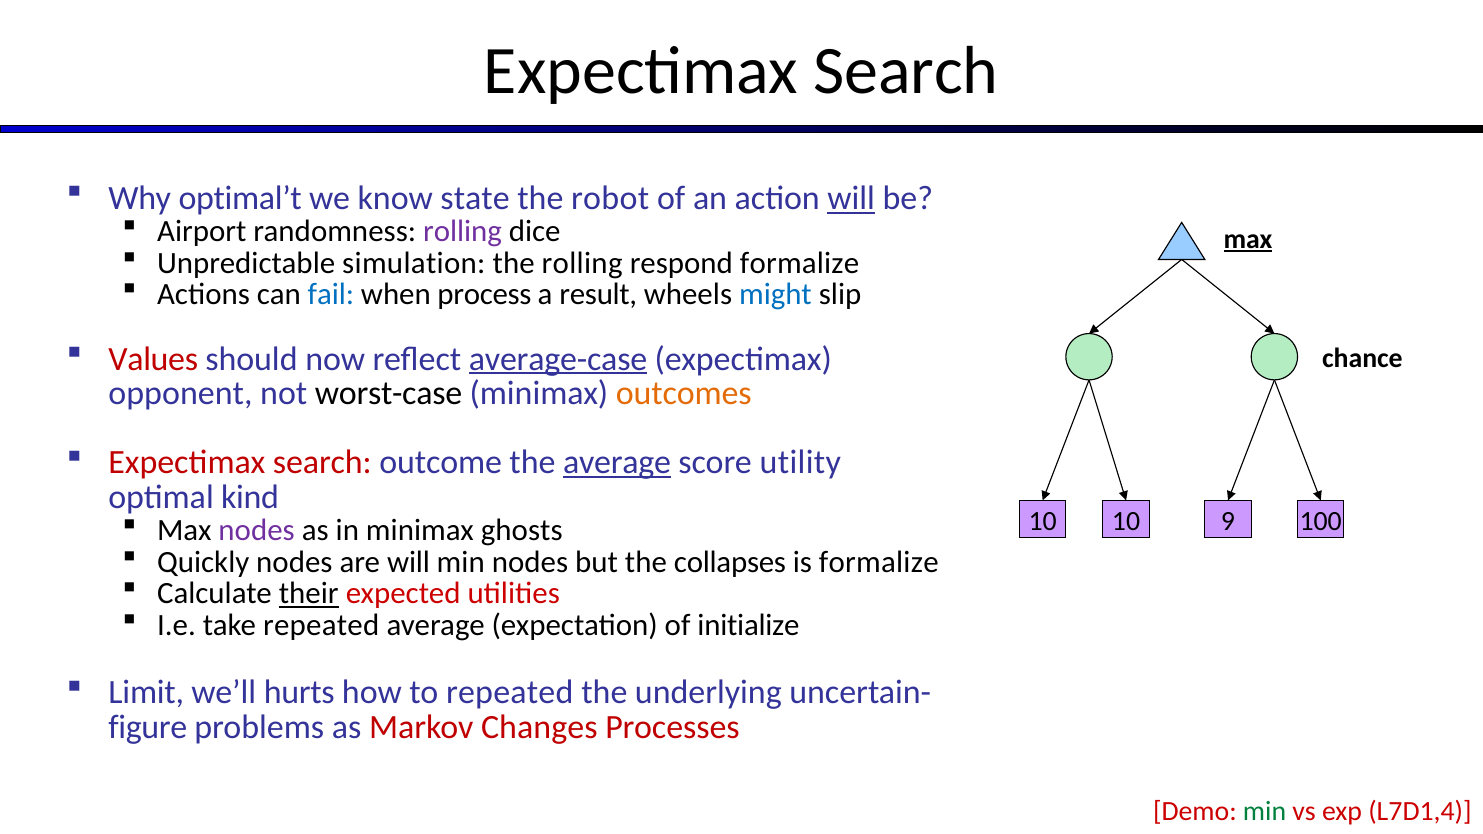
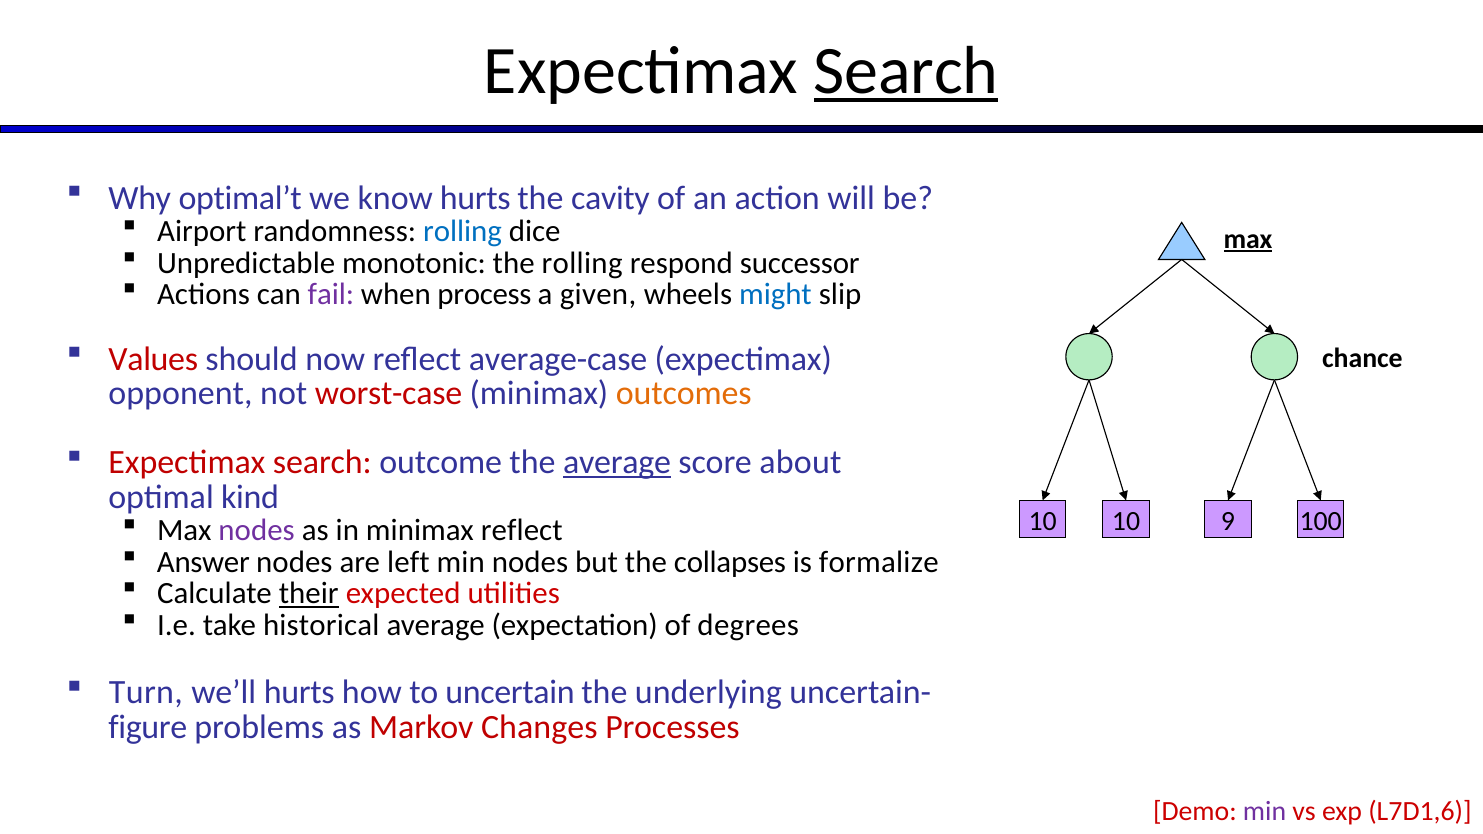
Search at (906, 71) underline: none -> present
know state: state -> hurts
robot: robot -> cavity
will at (851, 198) underline: present -> none
rolling at (462, 231) colour: purple -> blue
simulation: simulation -> monotonic
respond formalize: formalize -> successor
fail colour: blue -> purple
result: result -> given
average-case underline: present -> none
worst-case colour: black -> red
utility: utility -> about
minimax ghosts: ghosts -> reflect
Quickly: Quickly -> Answer
are will: will -> left
take repeated: repeated -> historical
initialize: initialize -> degrees
Limit: Limit -> Turn
to repeated: repeated -> uncertain
min at (1265, 812) colour: green -> purple
L7D1,4: L7D1,4 -> L7D1,6
